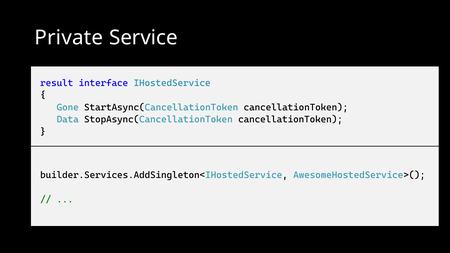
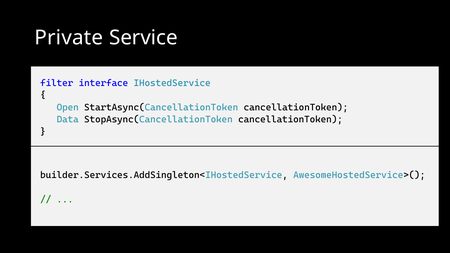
result: result -> filter
Gone: Gone -> Open
